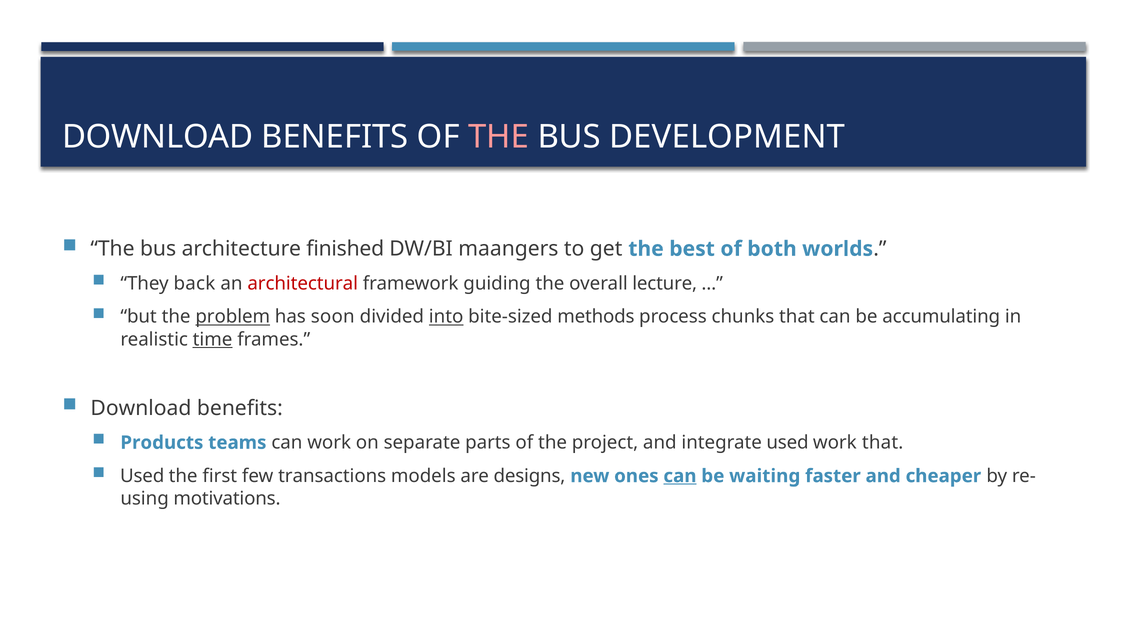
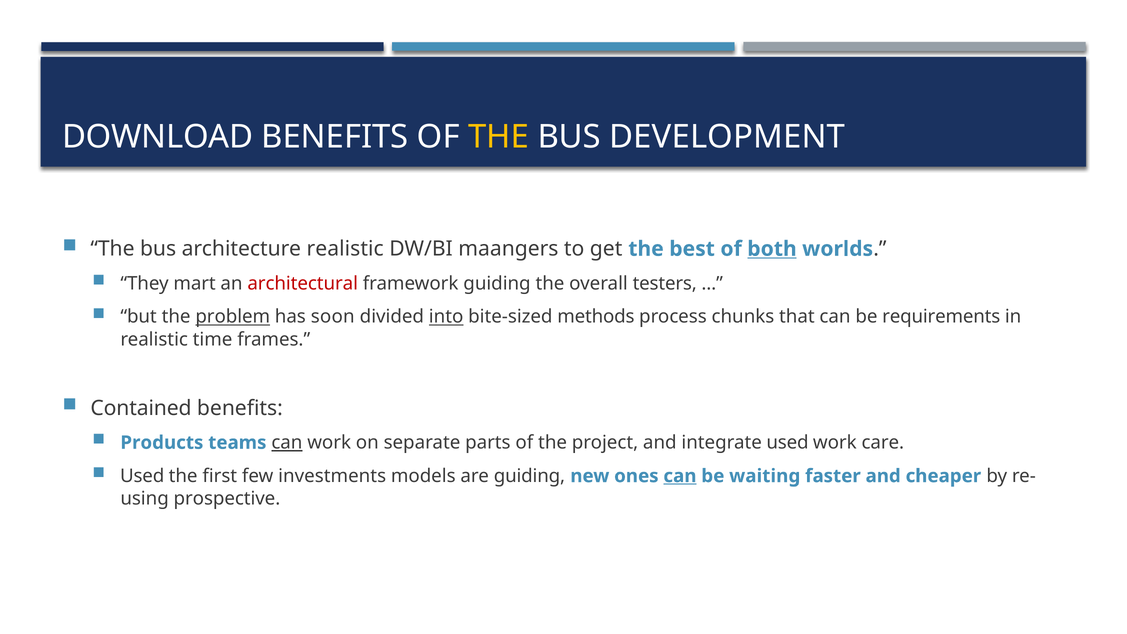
THE at (499, 137) colour: pink -> yellow
architecture finished: finished -> realistic
both underline: none -> present
back: back -> mart
lecture: lecture -> testers
accumulating: accumulating -> requirements
time underline: present -> none
Download at (141, 408): Download -> Contained
can at (287, 443) underline: none -> present
work that: that -> care
transactions: transactions -> investments
are designs: designs -> guiding
motivations: motivations -> prospective
